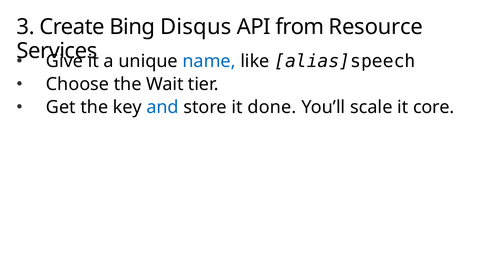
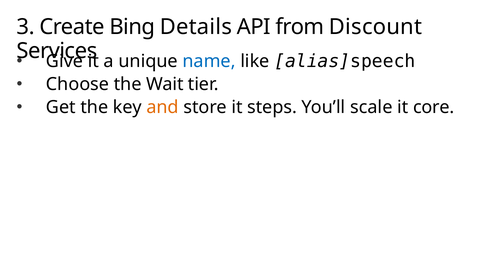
Disqus: Disqus -> Details
Resource: Resource -> Discount
and colour: blue -> orange
done: done -> steps
